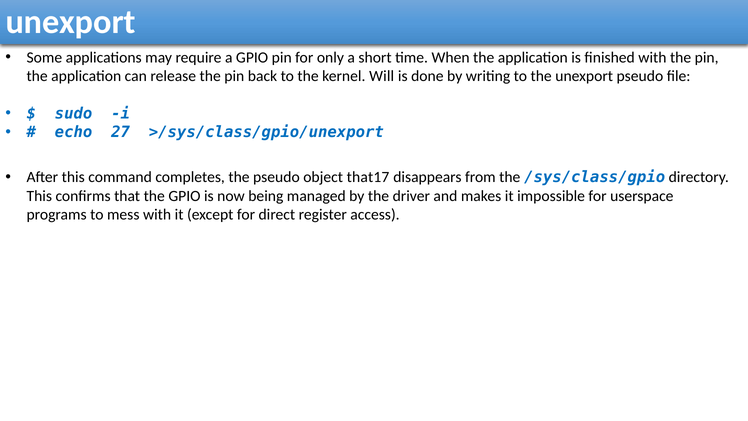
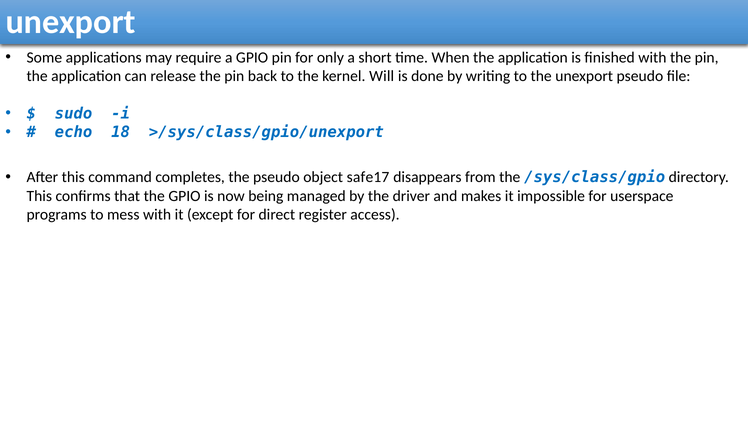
27: 27 -> 18
that17: that17 -> safe17
